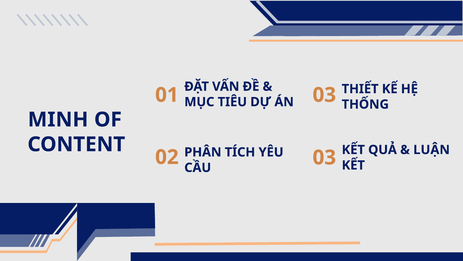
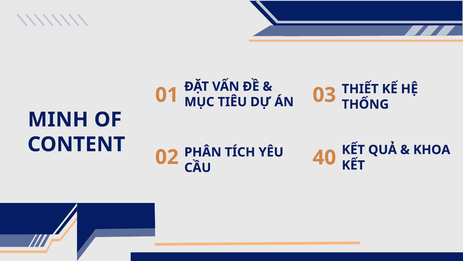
LUẬN: LUẬN -> KHOA
CẦU 03: 03 -> 40
